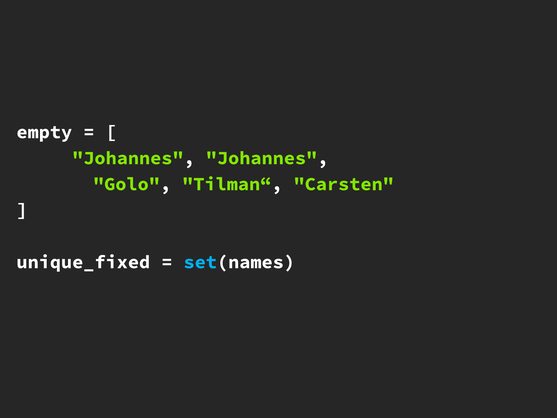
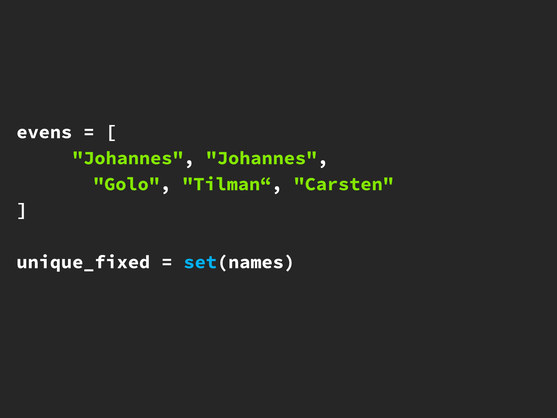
empty: empty -> evens
